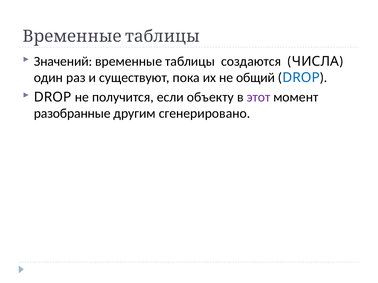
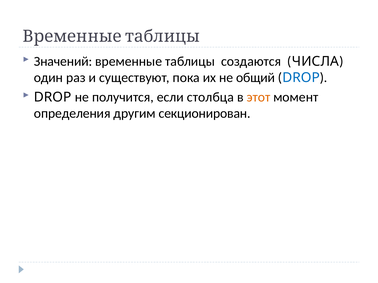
объекту: объекту -> столбца
этот colour: purple -> orange
разобранные: разобранные -> определения
сгенерировано: сгенерировано -> секционирован
